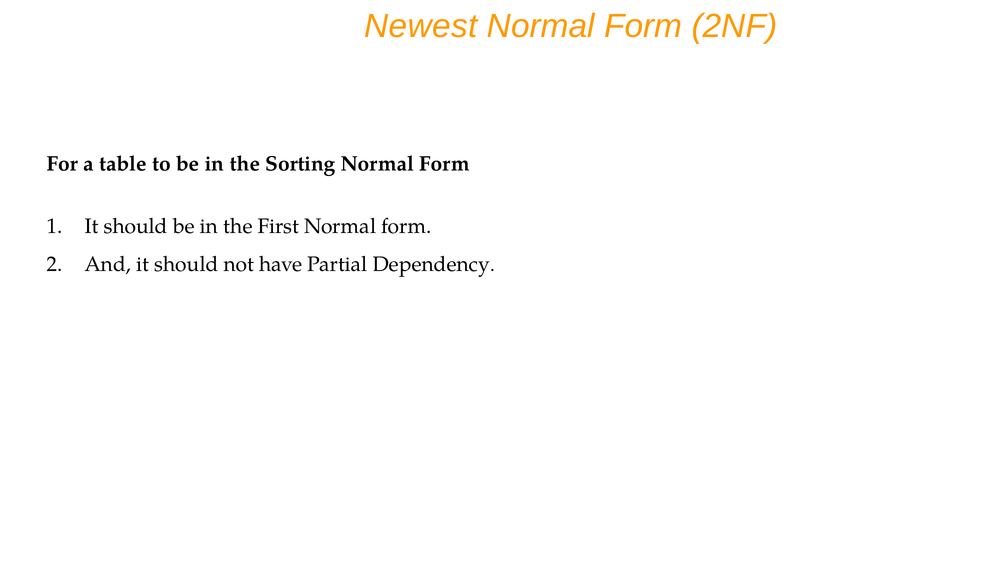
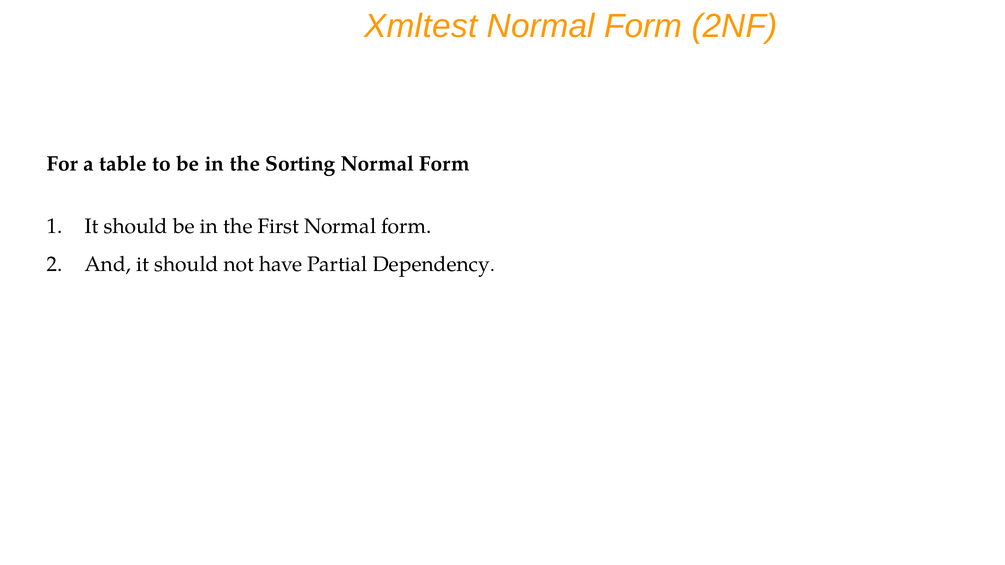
Newest: Newest -> Xmltest
